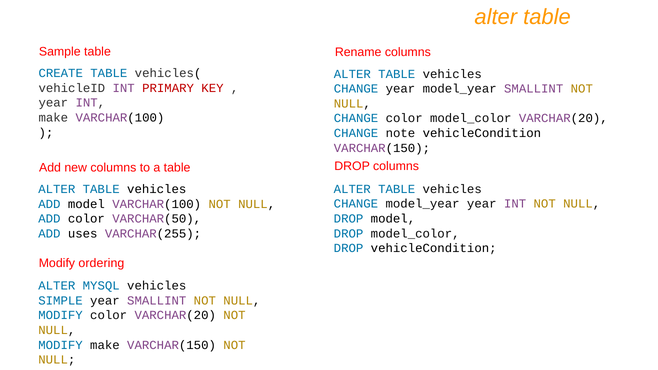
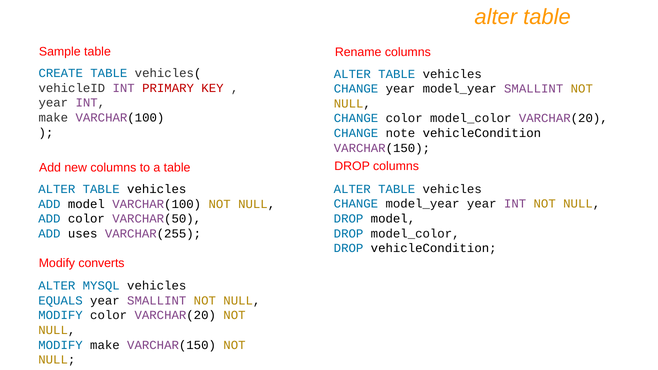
ordering: ordering -> converts
SIMPLE: SIMPLE -> EQUALS
